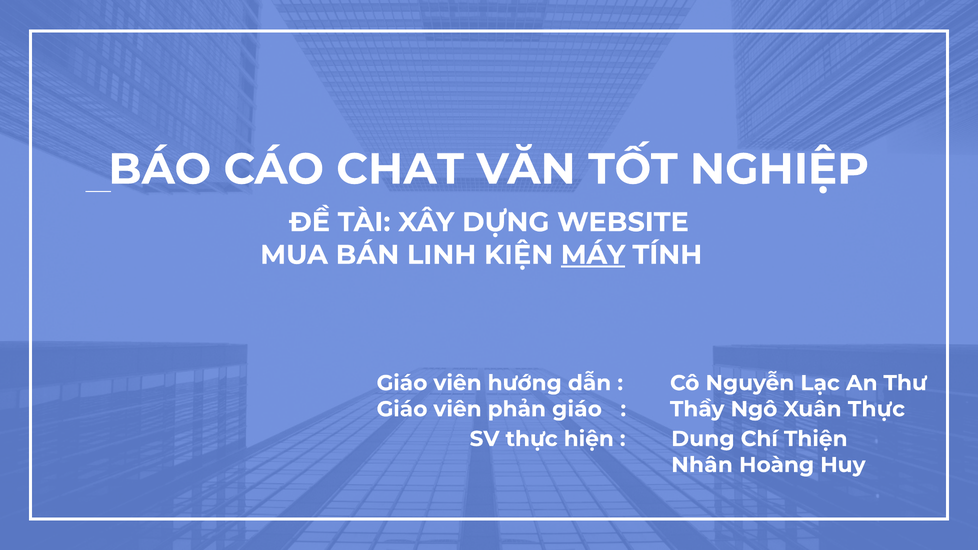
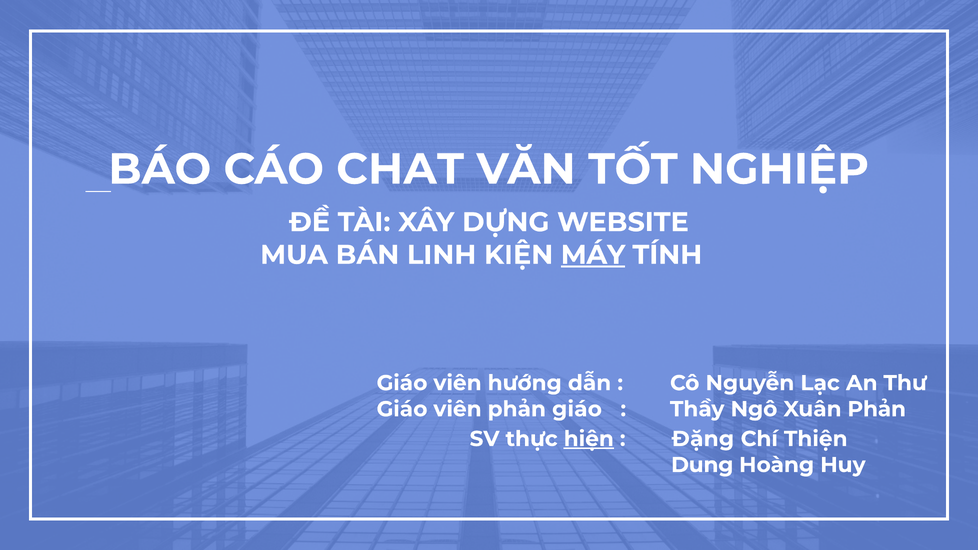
Xuân Thực: Thực -> Phản
hiện underline: none -> present
Dung: Dung -> Đặng
Nhân: Nhân -> Dung
